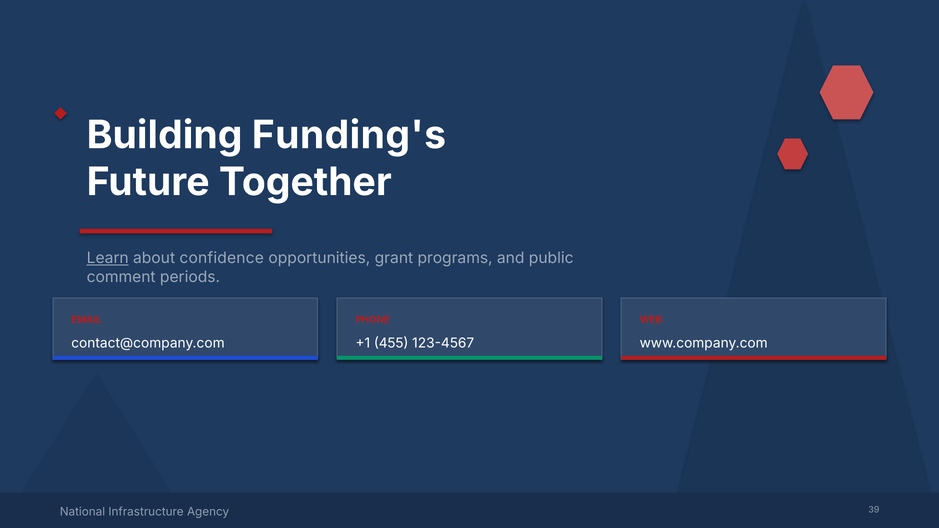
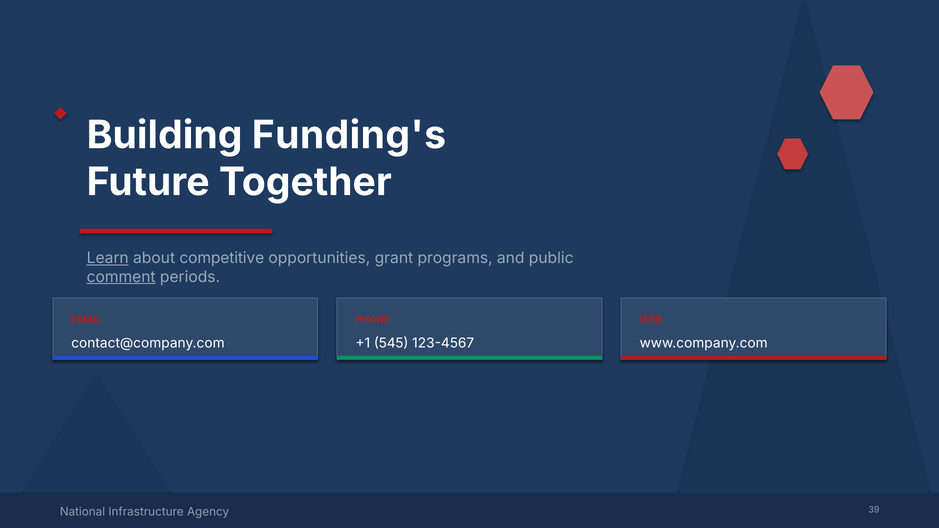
confidence: confidence -> competitive
comment underline: none -> present
455: 455 -> 545
